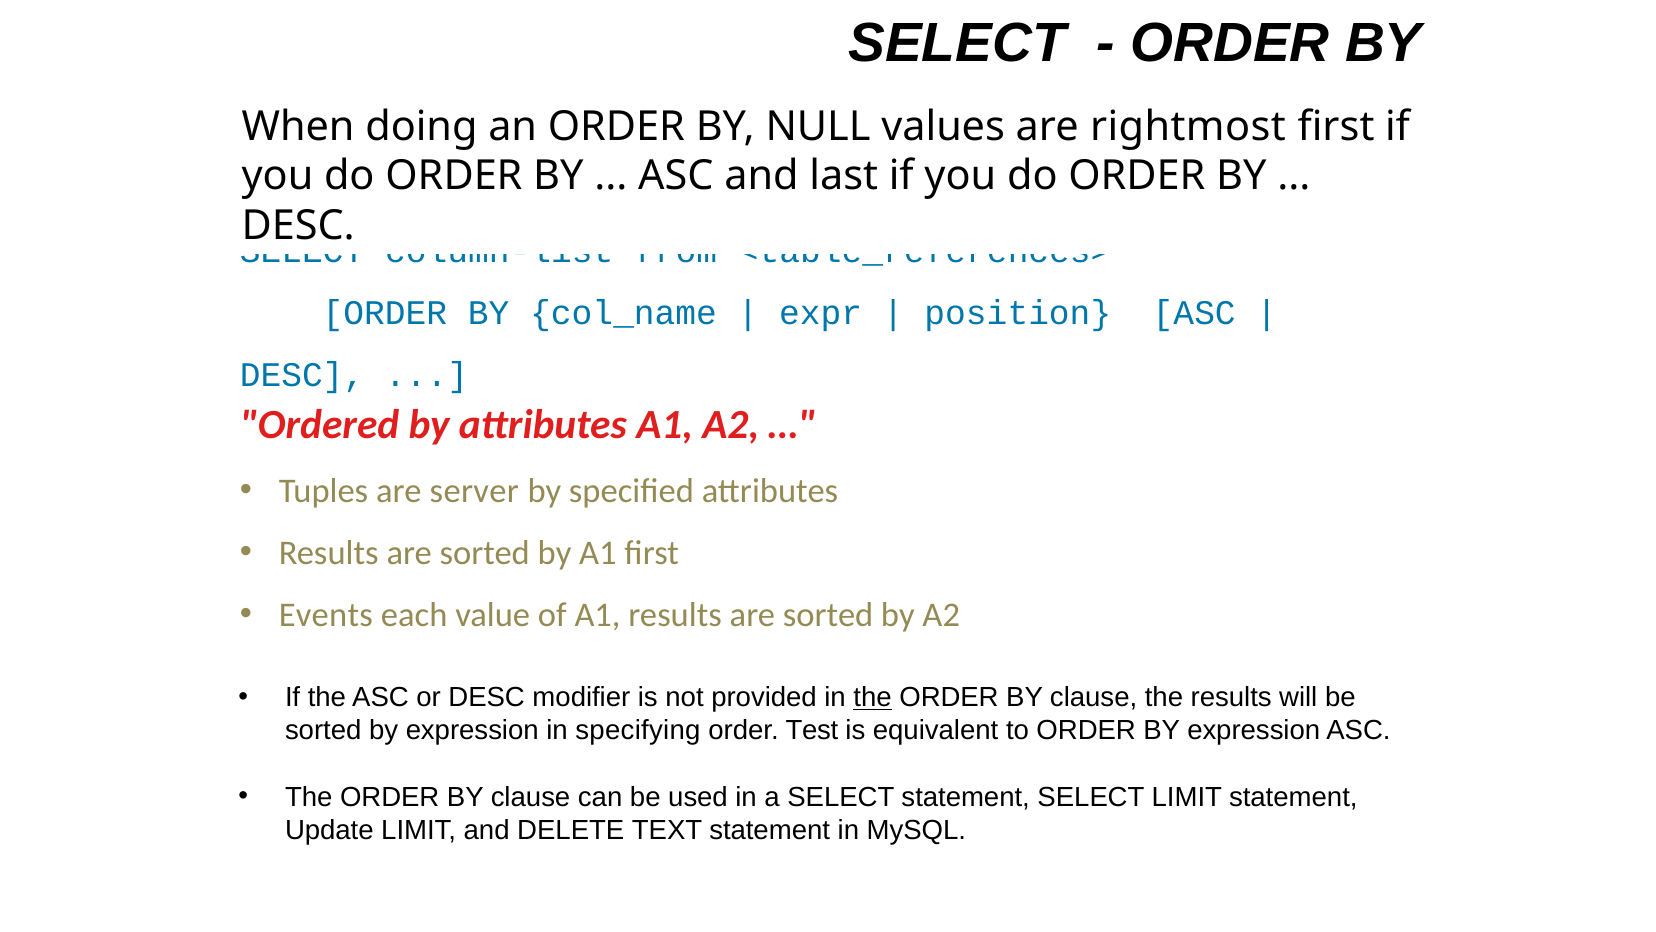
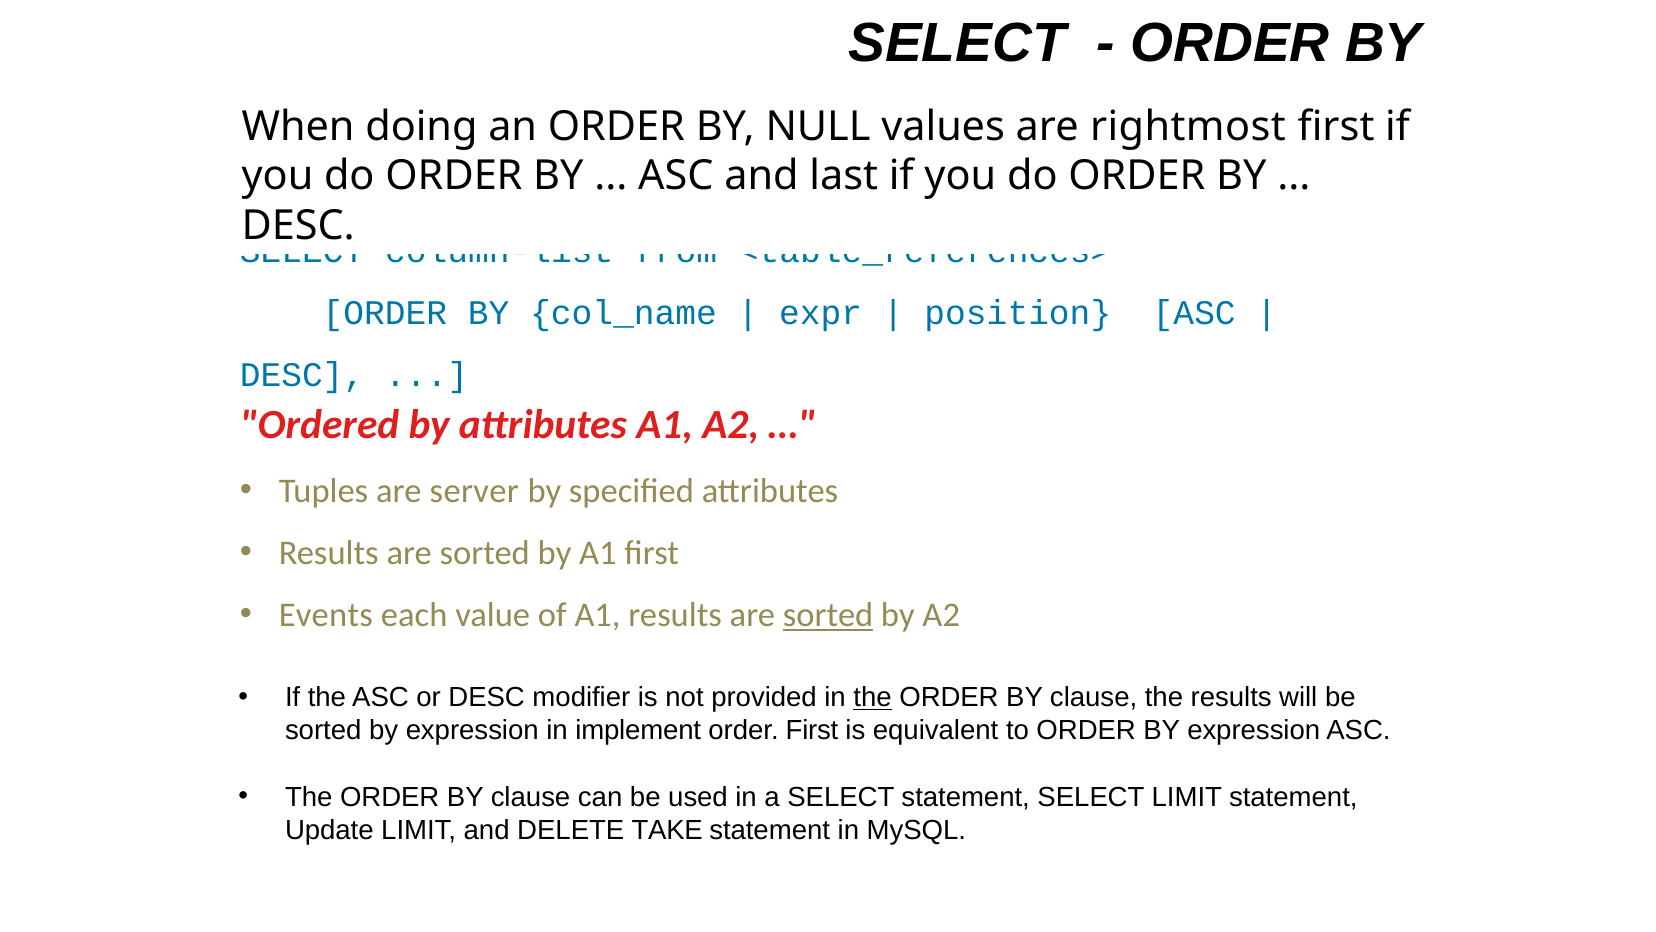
sorted at (828, 615) underline: none -> present
specifying: specifying -> implement
order Test: Test -> First
TEXT: TEXT -> TAKE
